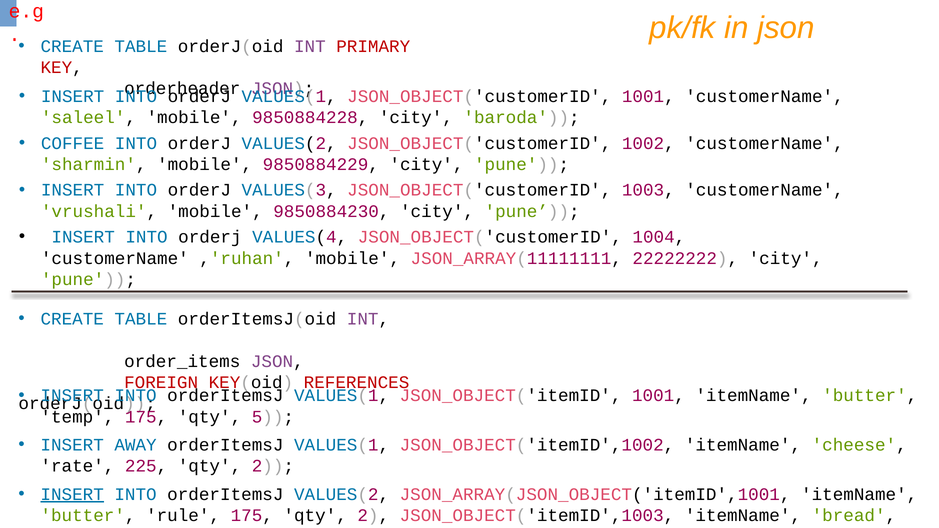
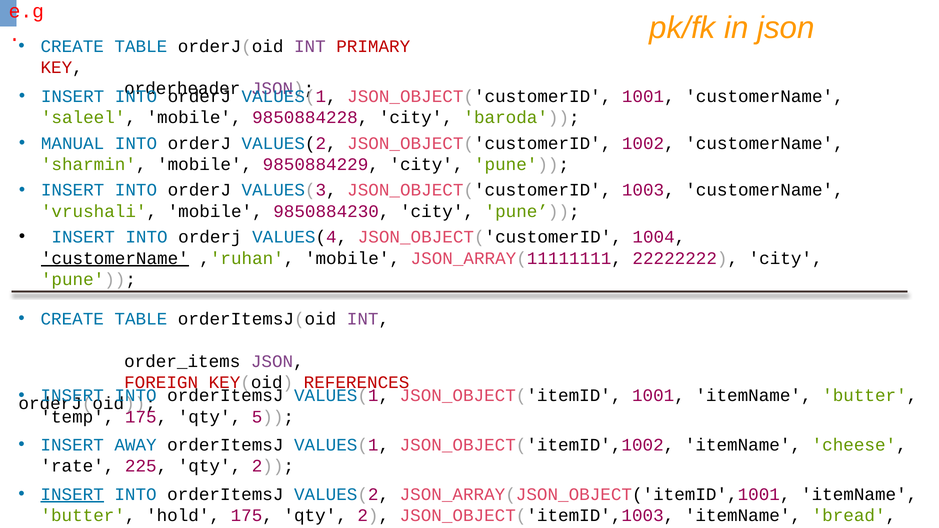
COFFEE: COFFEE -> MANUAL
customerName at (115, 258) underline: none -> present
rule: rule -> hold
